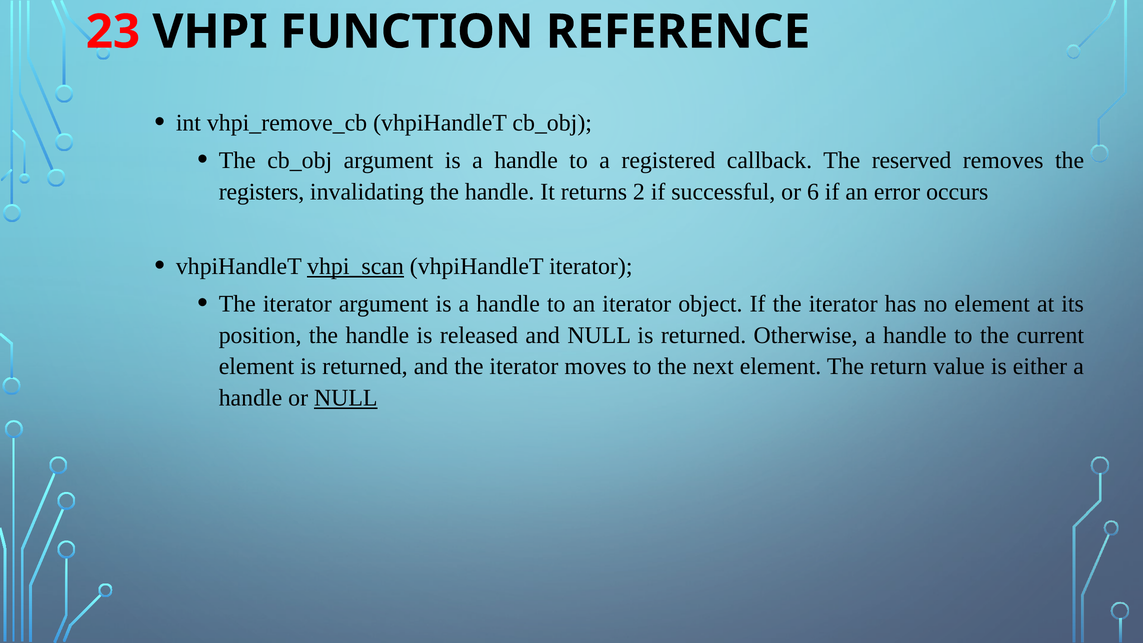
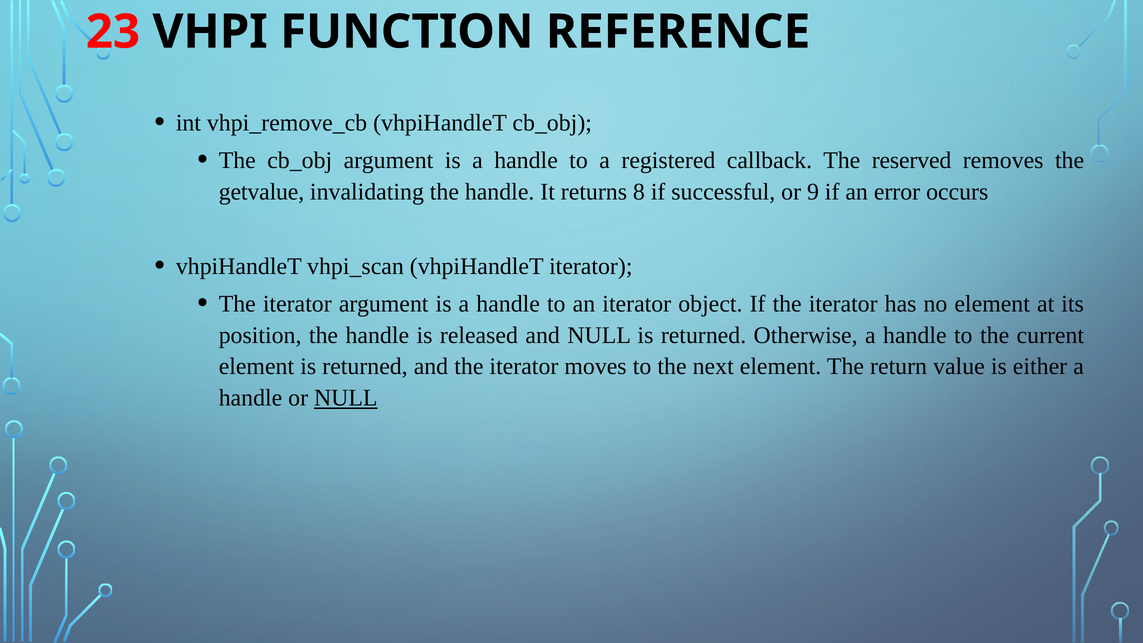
registers: registers -> getvalue
2: 2 -> 8
6: 6 -> 9
vhpi_scan underline: present -> none
